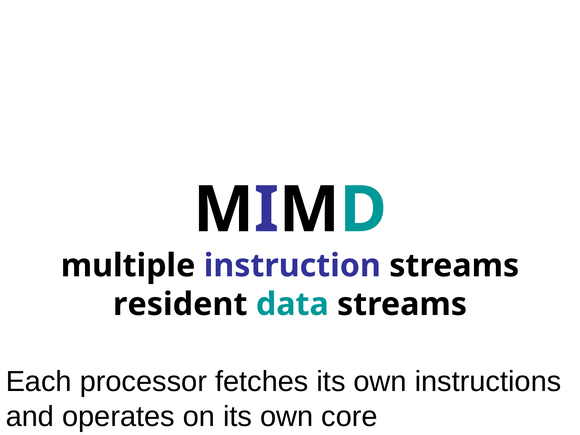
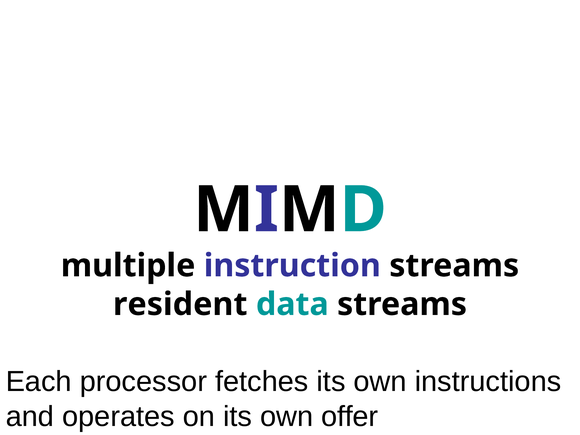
core: core -> offer
